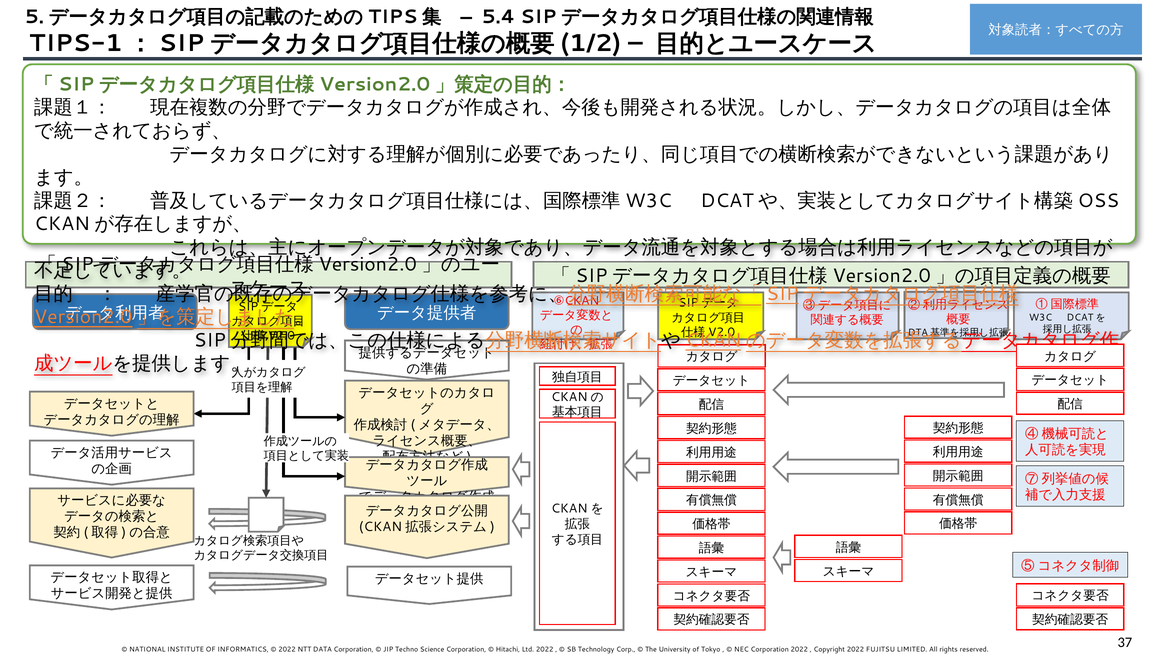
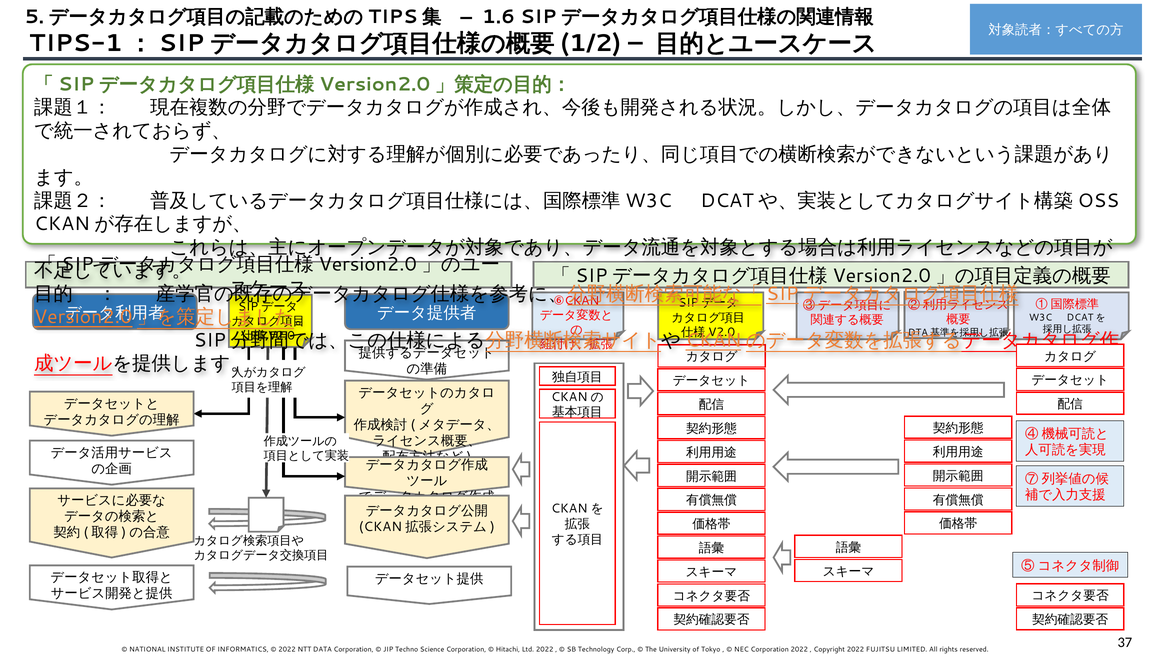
5.4: 5.4 -> 1.6
